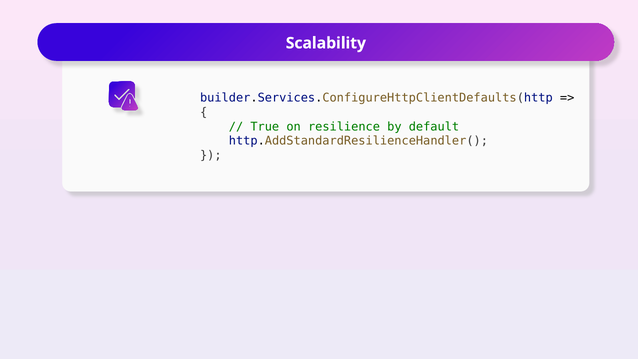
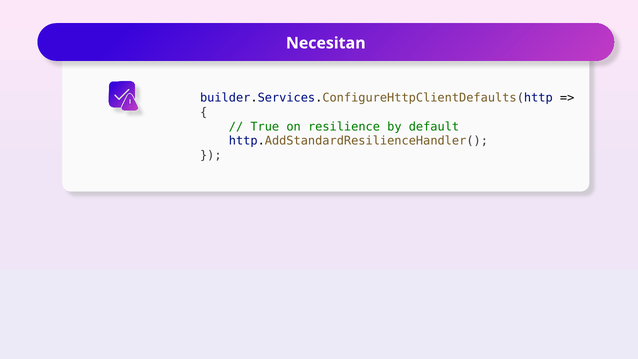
Scalability: Scalability -> Necesitan
